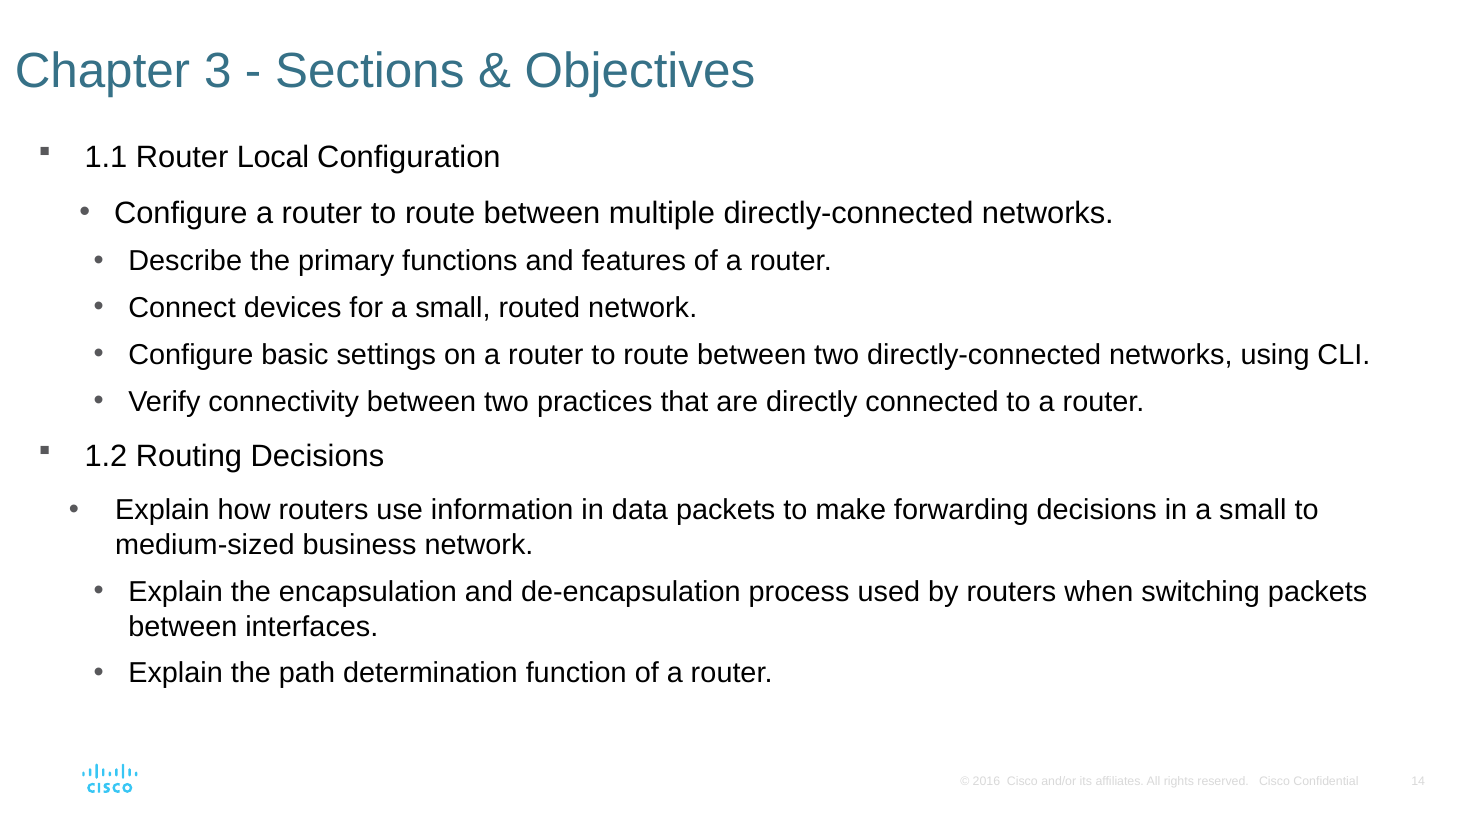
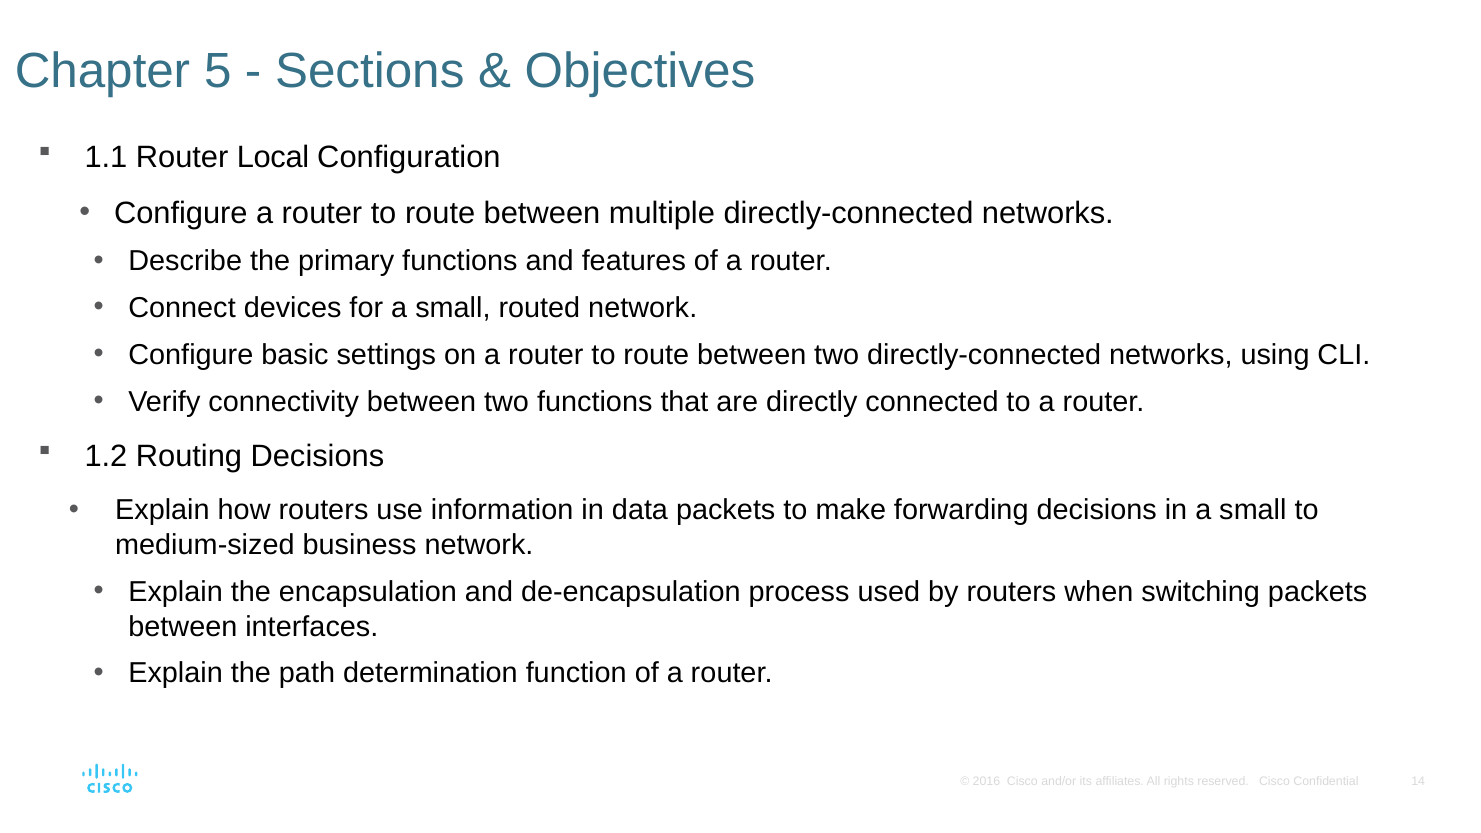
3: 3 -> 5
two practices: practices -> functions
